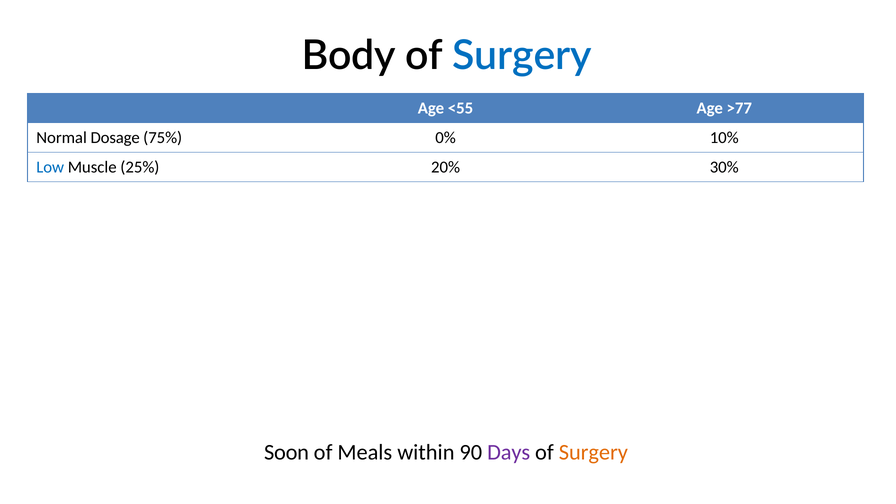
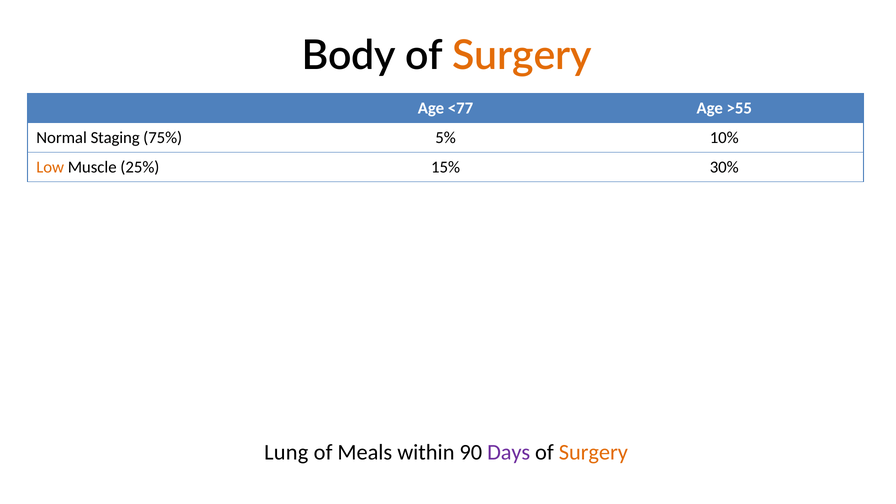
Surgery at (522, 55) colour: blue -> orange
<55: <55 -> <77
>77: >77 -> >55
Dosage: Dosage -> Staging
0%: 0% -> 5%
Low colour: blue -> orange
20%: 20% -> 15%
Soon: Soon -> Lung
